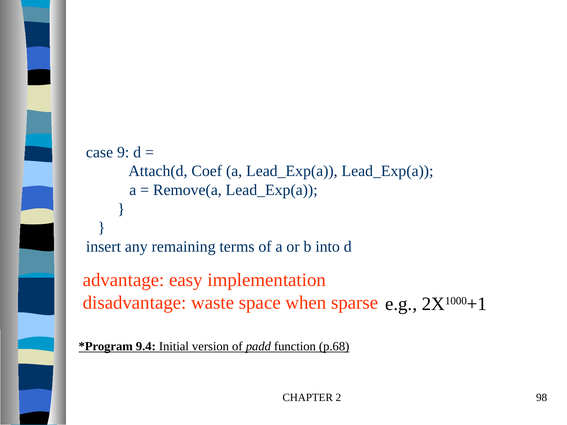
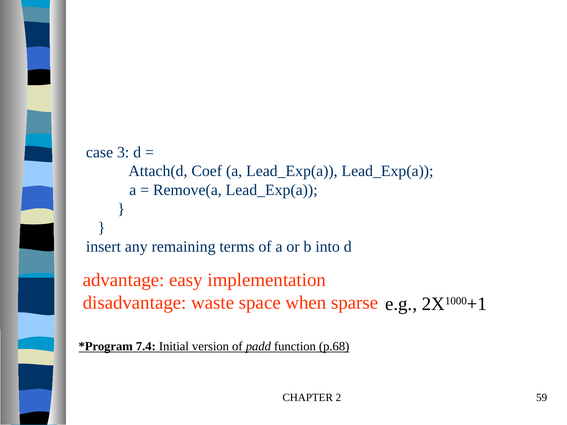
9: 9 -> 3
9.4: 9.4 -> 7.4
98: 98 -> 59
